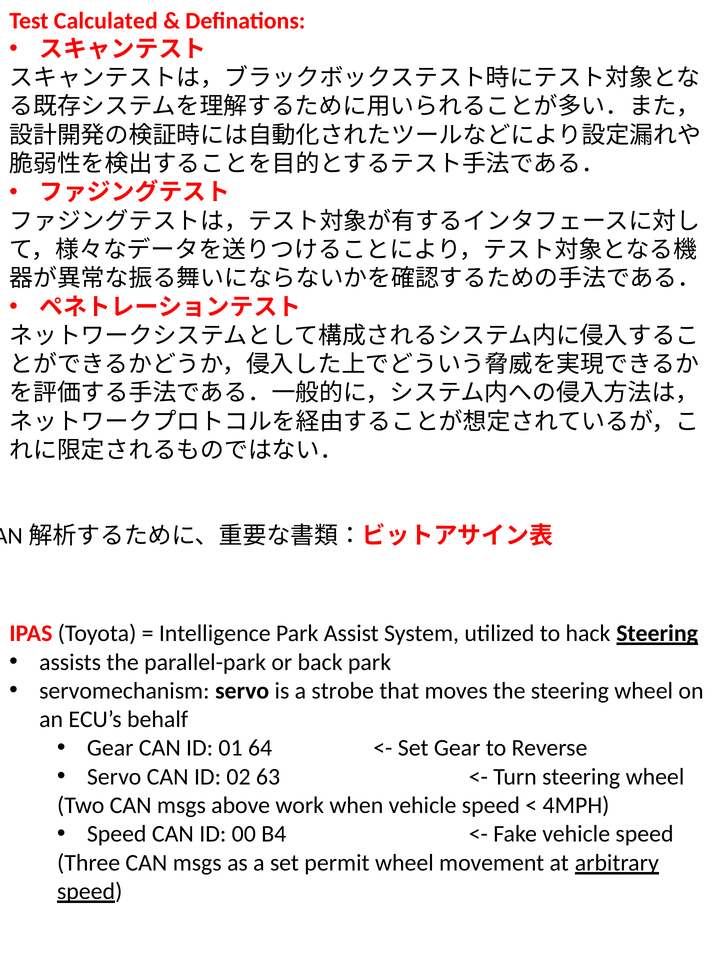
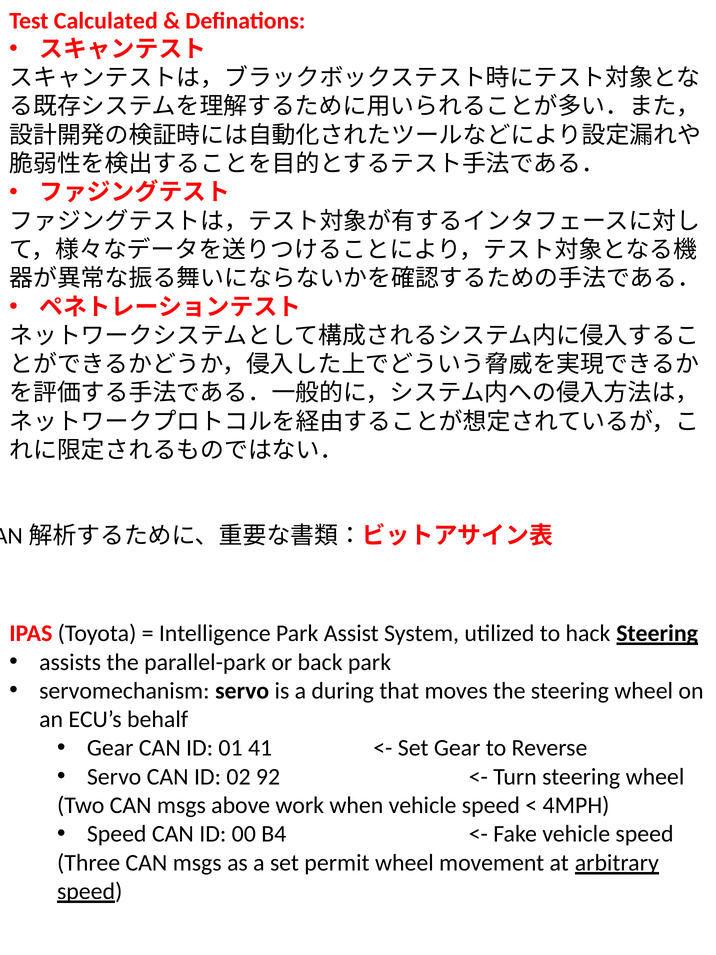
strobe: strobe -> during
64: 64 -> 41
63: 63 -> 92
